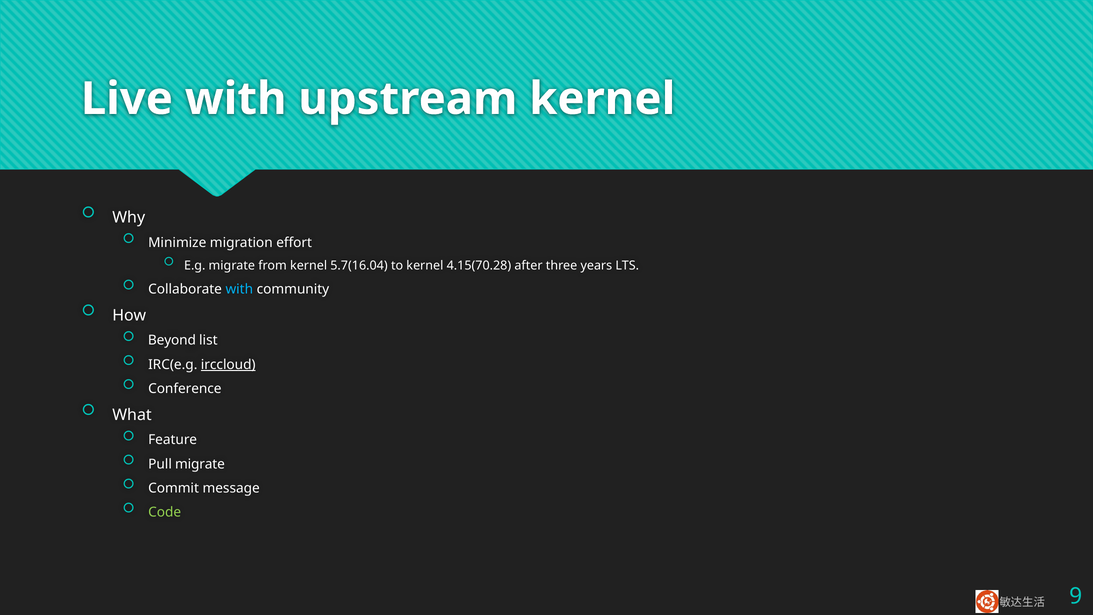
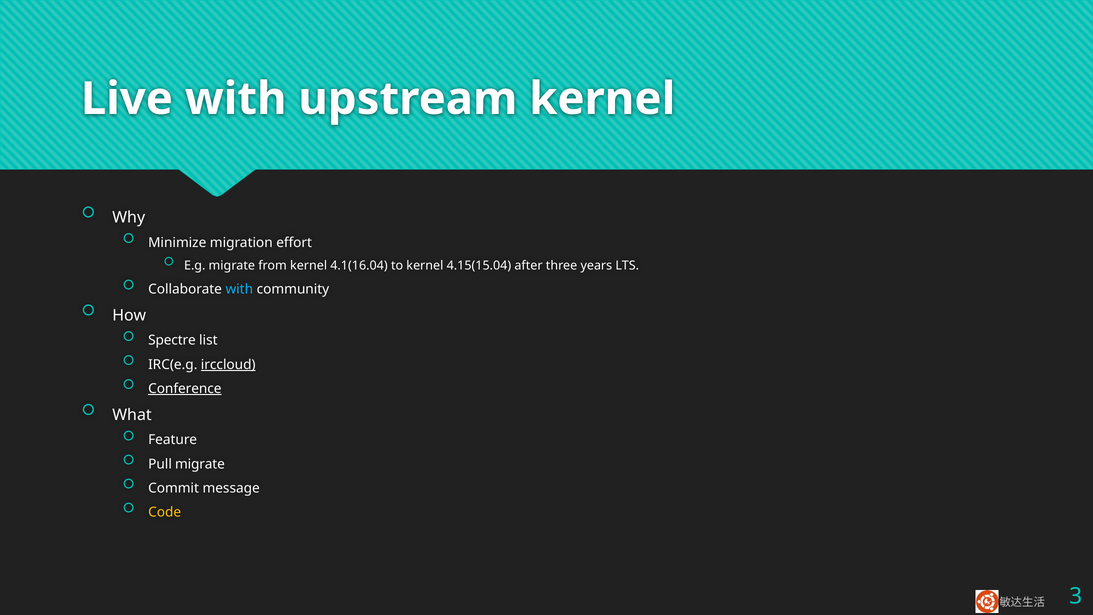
5.7(16.04: 5.7(16.04 -> 4.1(16.04
4.15(70.28: 4.15(70.28 -> 4.15(15.04
Beyond: Beyond -> Spectre
Conference underline: none -> present
Code colour: light green -> yellow
9: 9 -> 3
